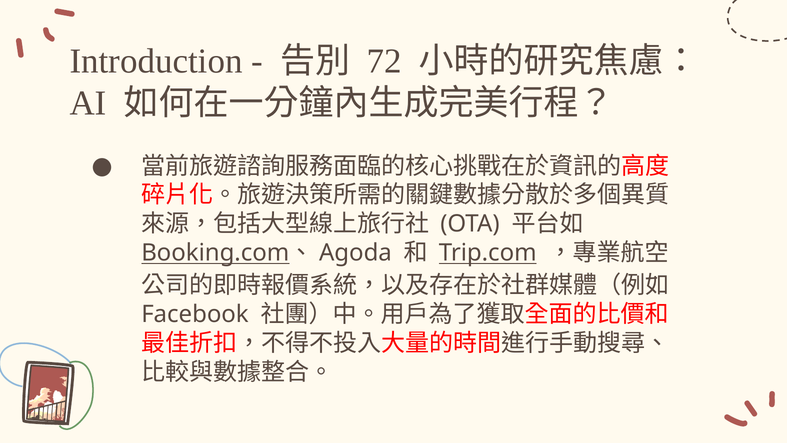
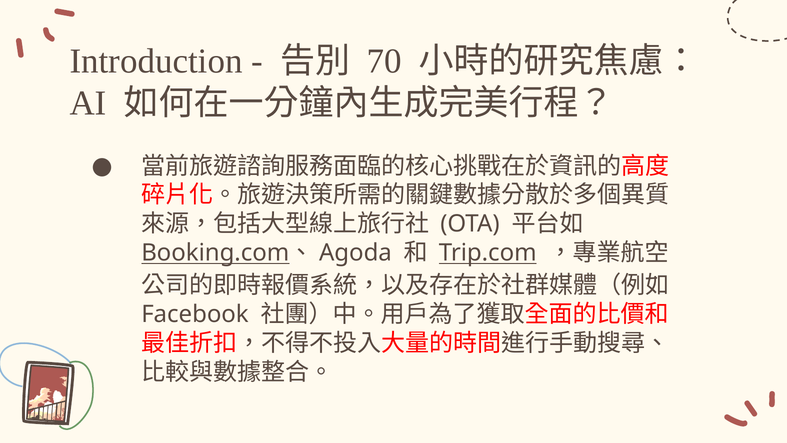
72: 72 -> 70
